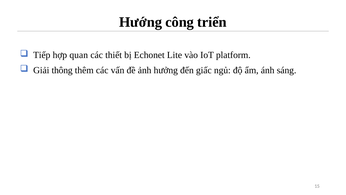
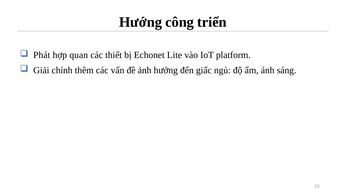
Tiếp: Tiếp -> Phát
thông: thông -> chính
